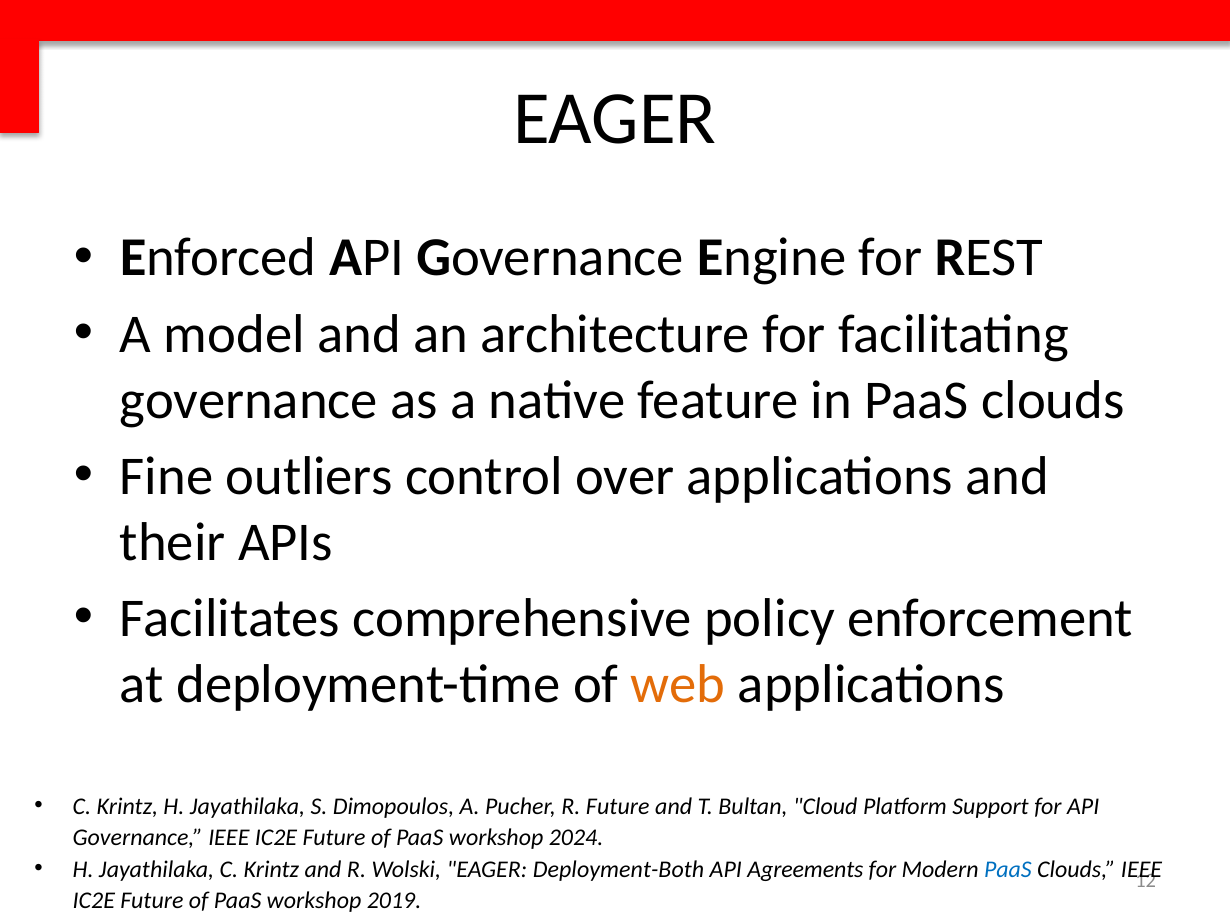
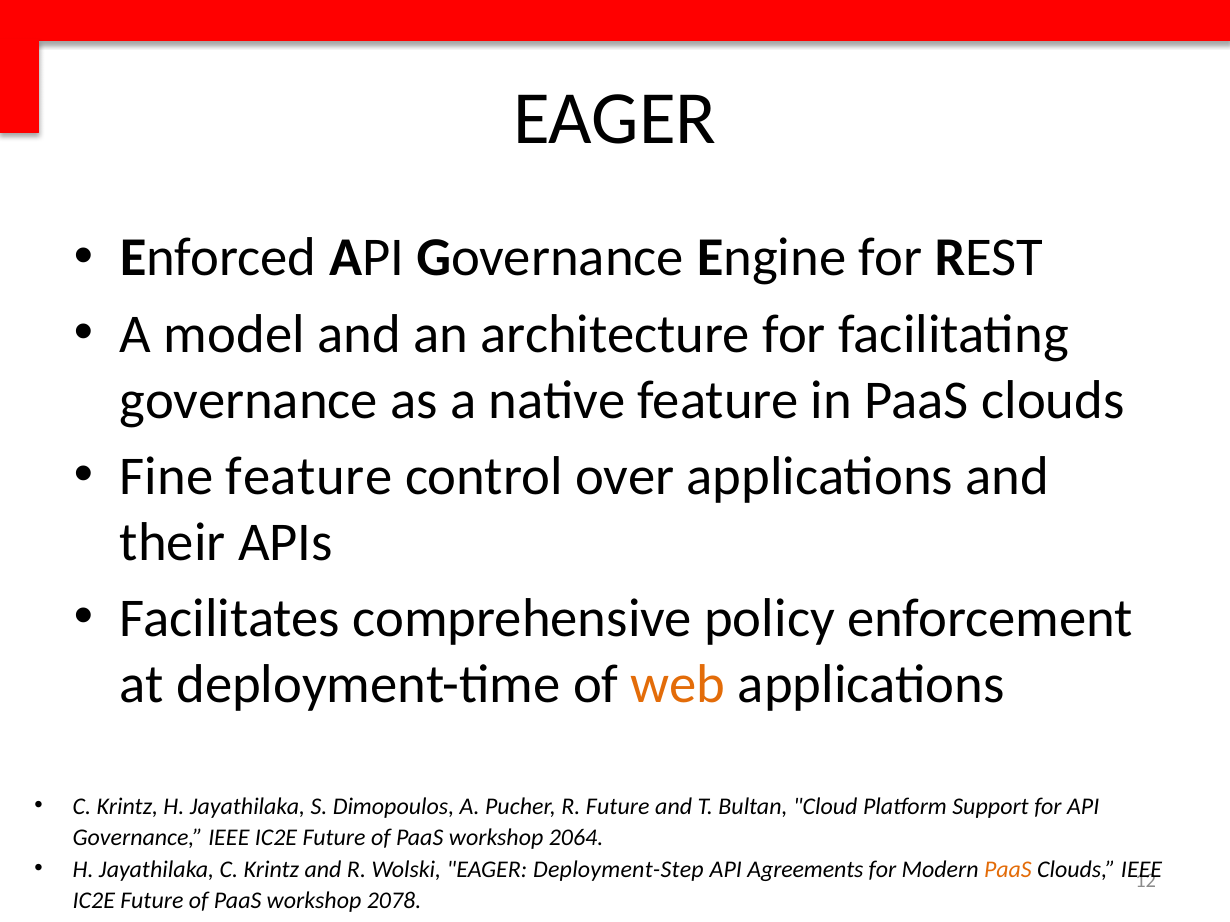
Fine outliers: outliers -> feature
2024: 2024 -> 2064
Deployment-Both: Deployment-Both -> Deployment-Step
PaaS at (1008, 870) colour: blue -> orange
2019: 2019 -> 2078
